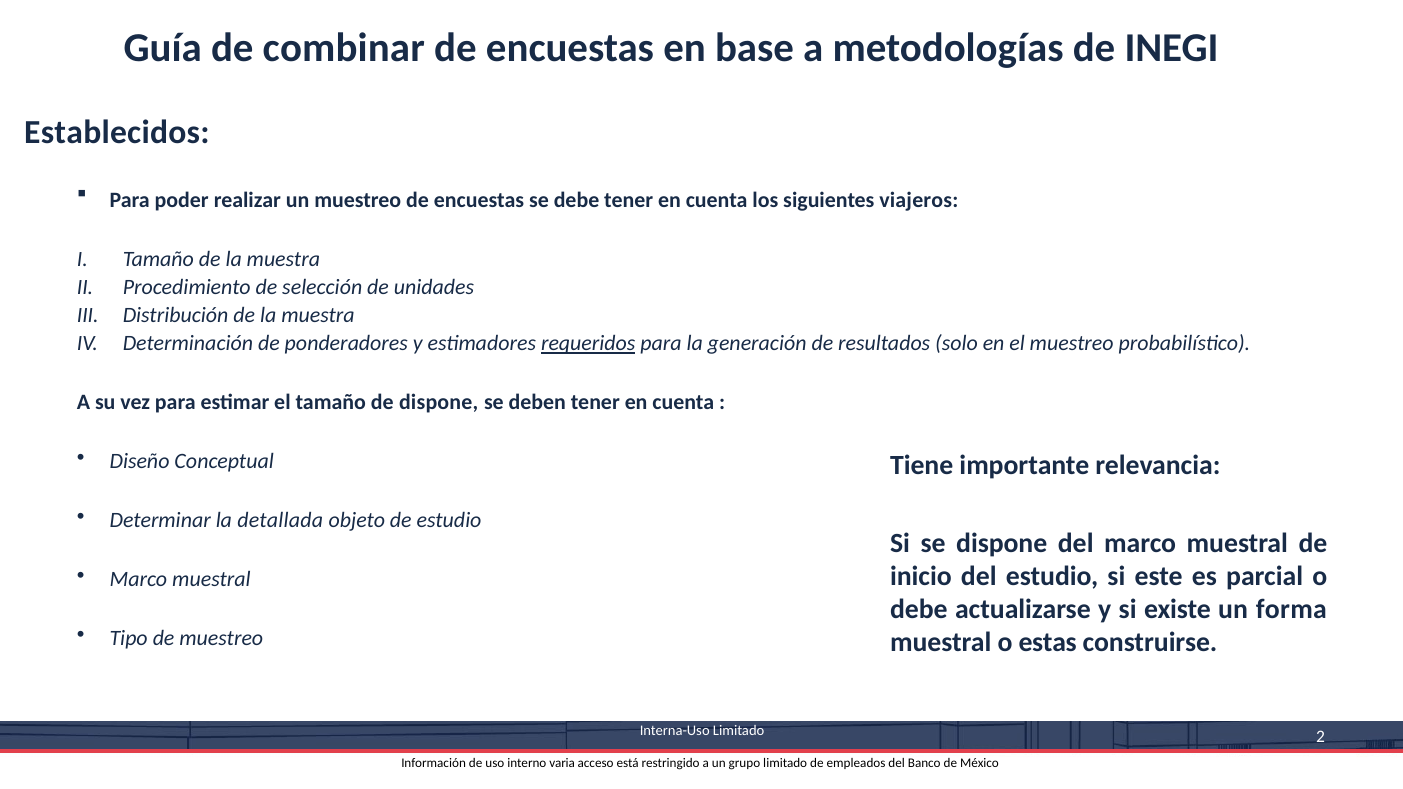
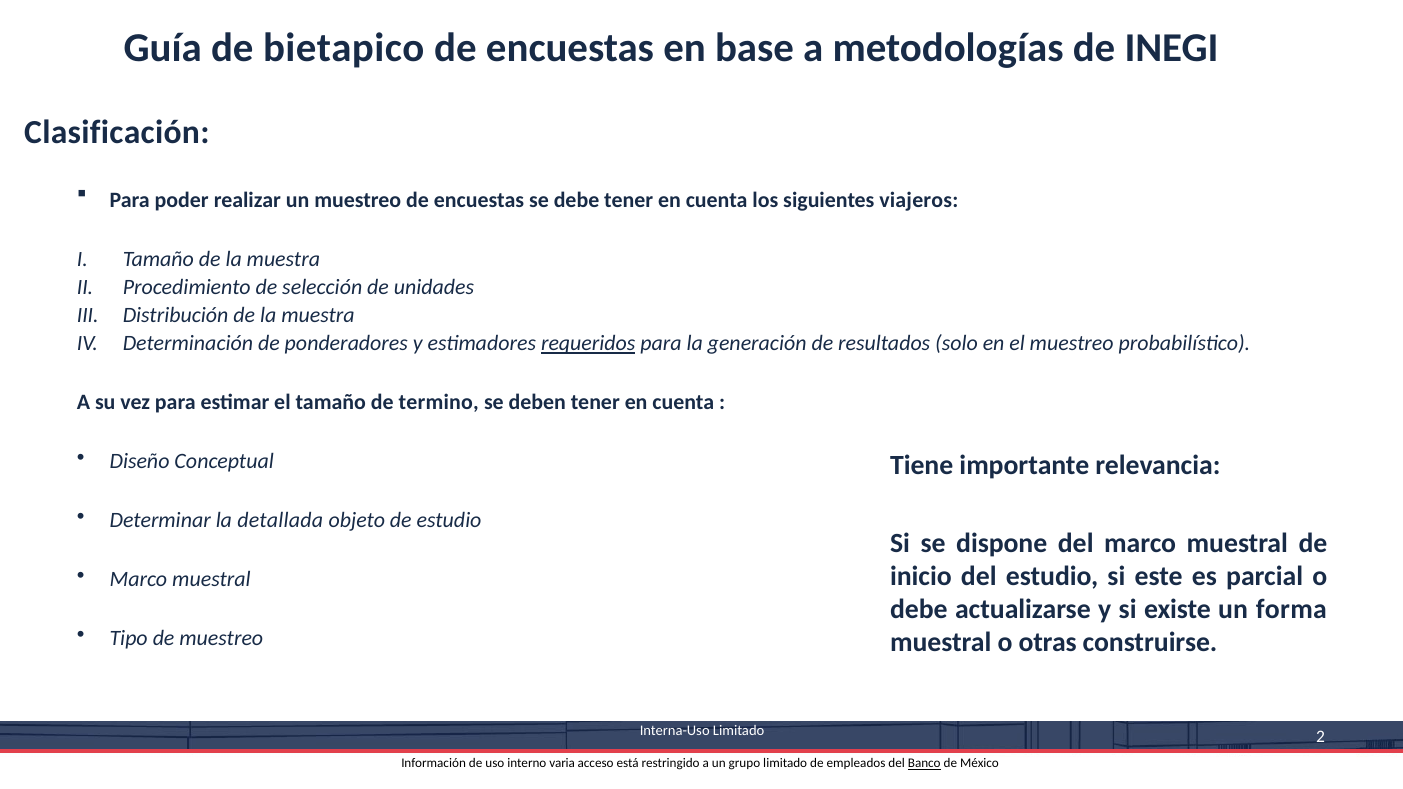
combinar: combinar -> bietapico
Establecidos: Establecidos -> Clasificación
de dispone: dispone -> termino
estas: estas -> otras
Banco underline: none -> present
